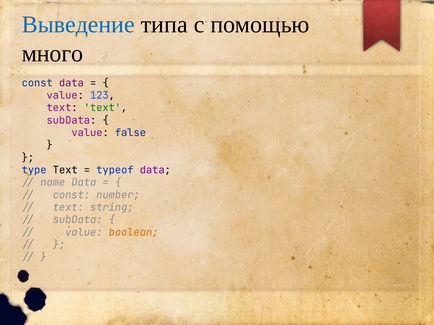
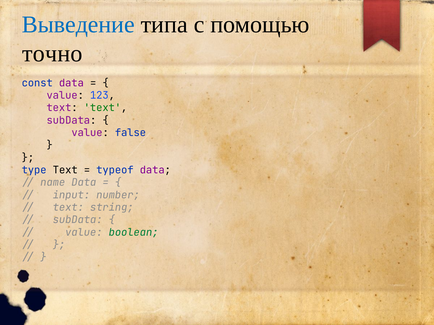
много: много -> точно
const at (71, 195): const -> input
boolean colour: orange -> green
